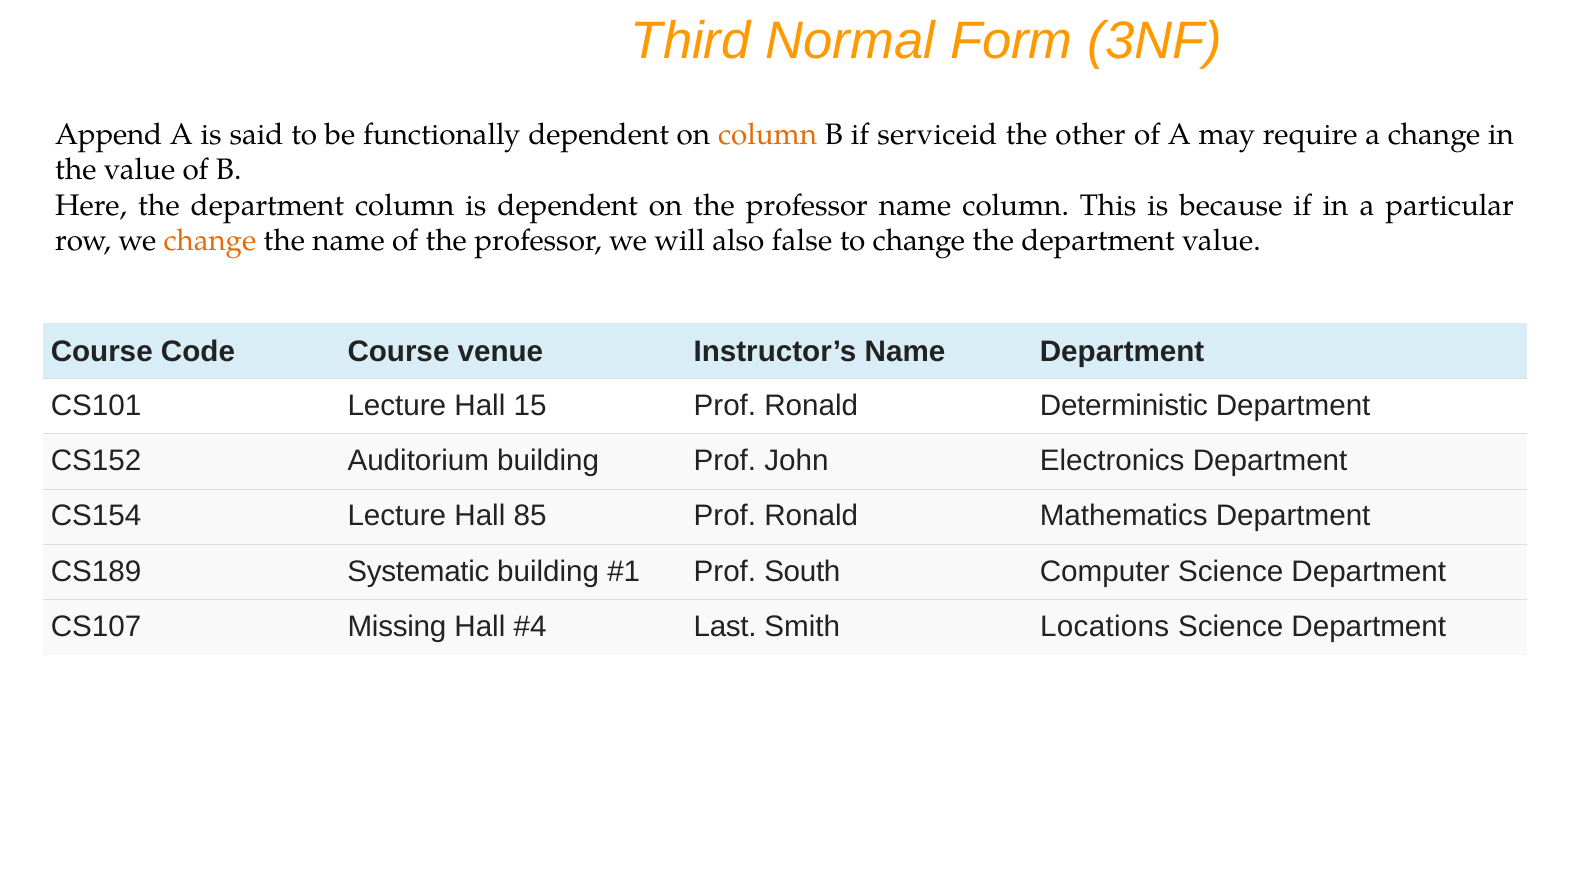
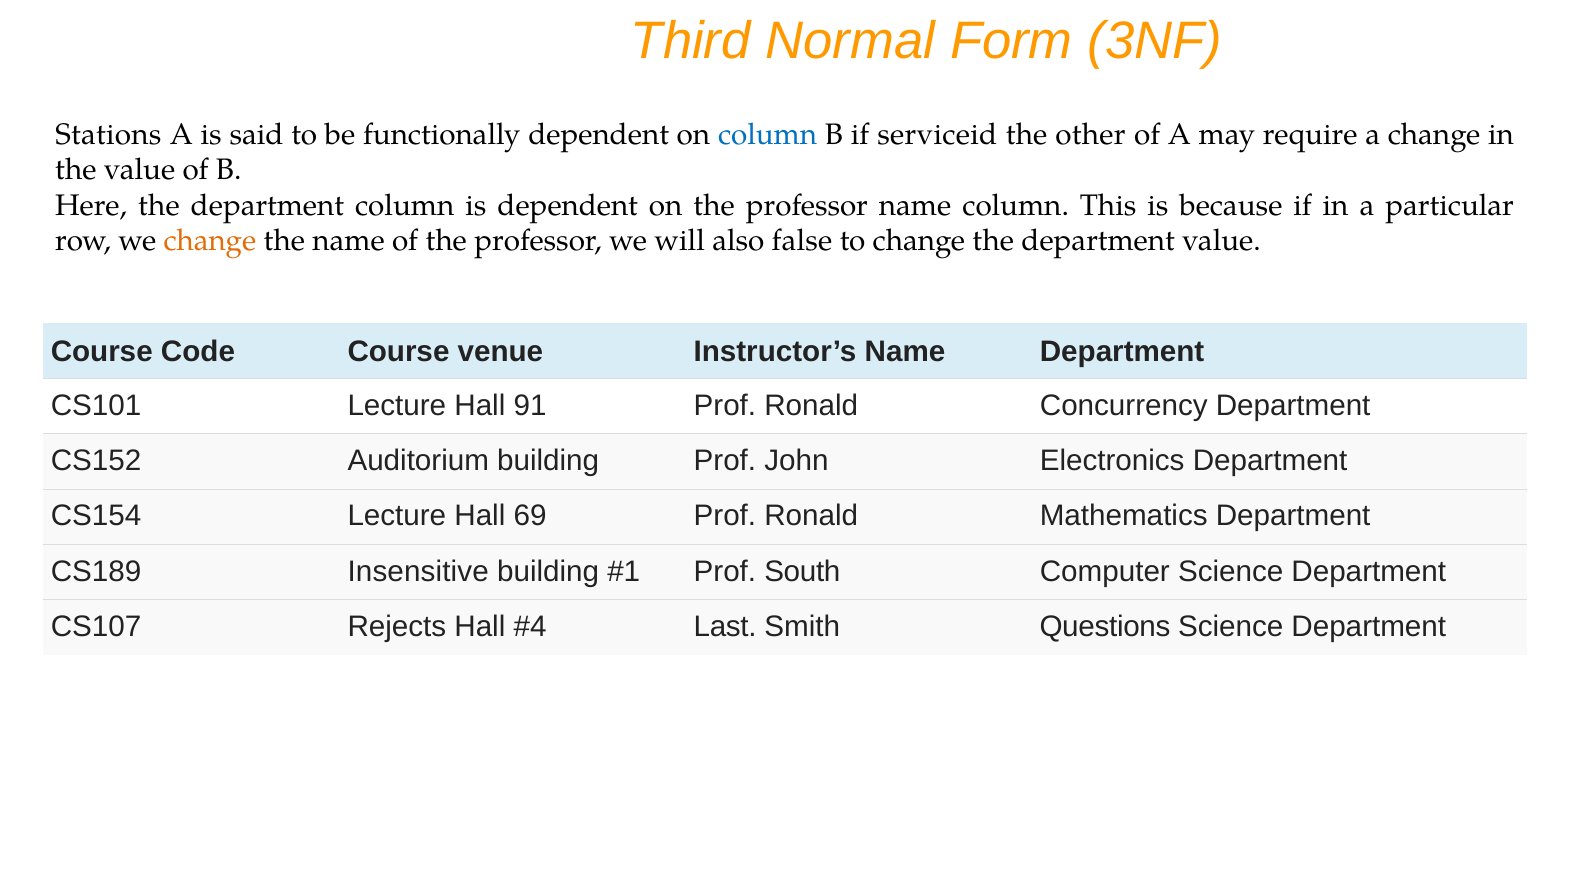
Append: Append -> Stations
column at (768, 134) colour: orange -> blue
15: 15 -> 91
Deterministic: Deterministic -> Concurrency
85: 85 -> 69
Systematic: Systematic -> Insensitive
Missing: Missing -> Rejects
Locations: Locations -> Questions
